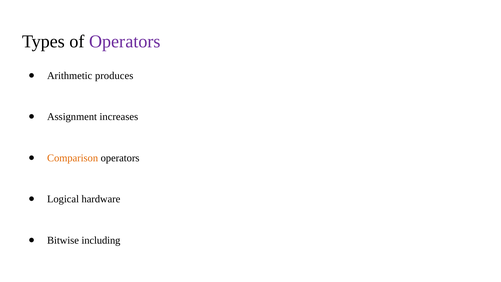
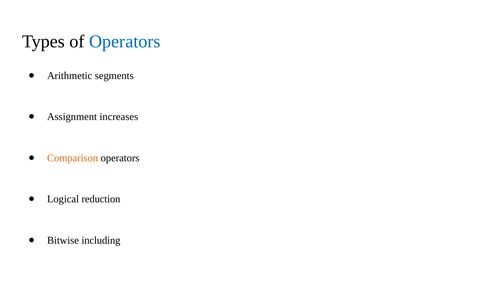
Operators at (125, 42) colour: purple -> blue
produces: produces -> segments
hardware: hardware -> reduction
